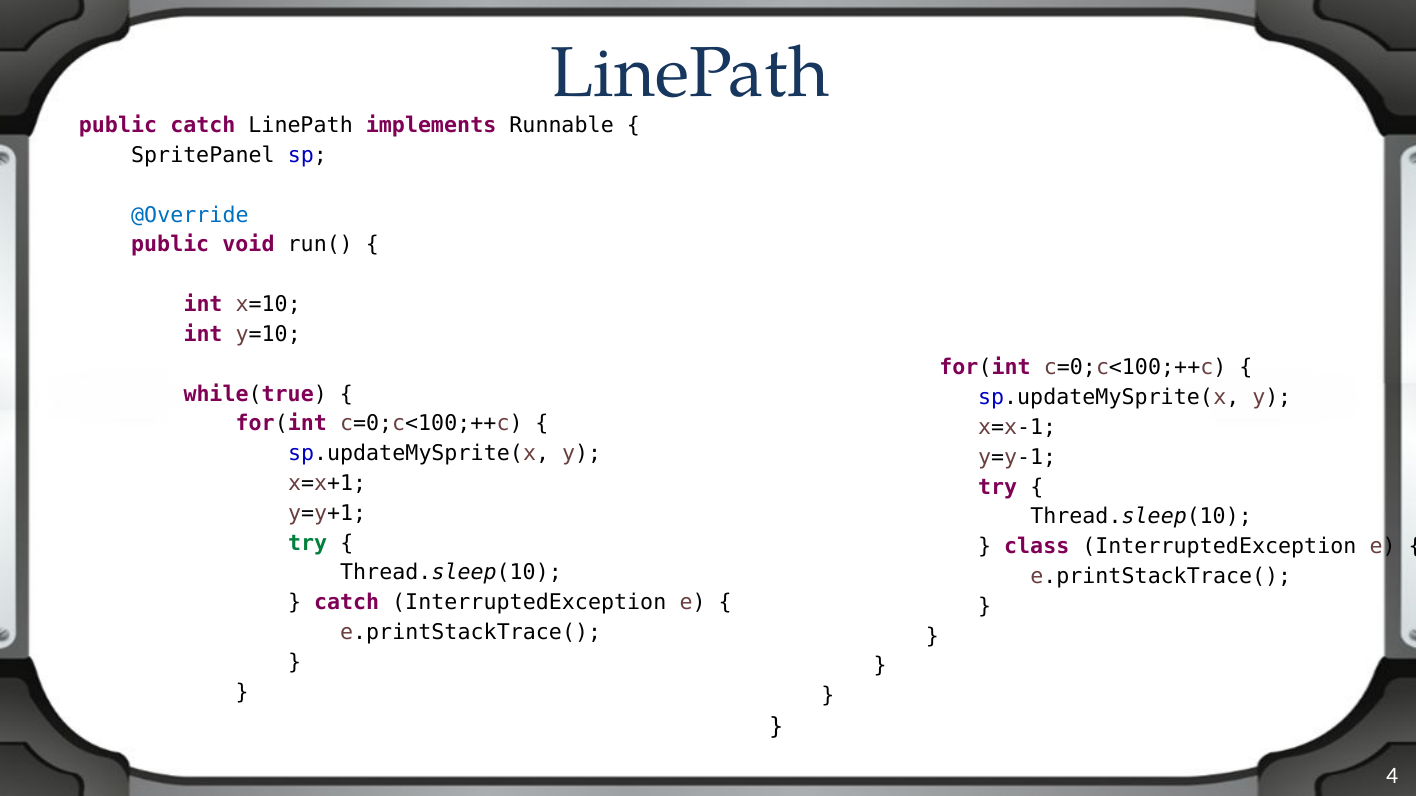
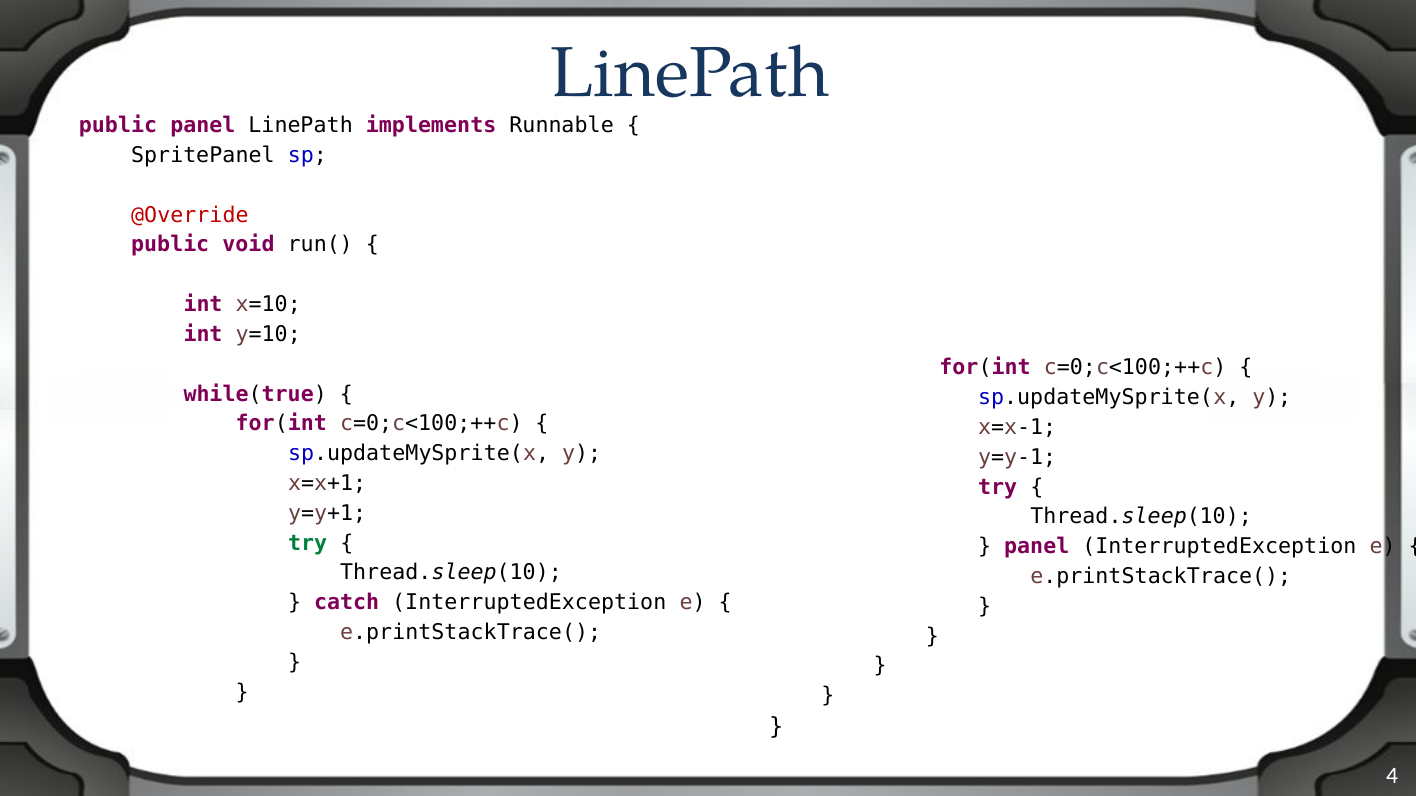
public catch: catch -> panel
@Override colour: blue -> red
class at (1037, 547): class -> panel
